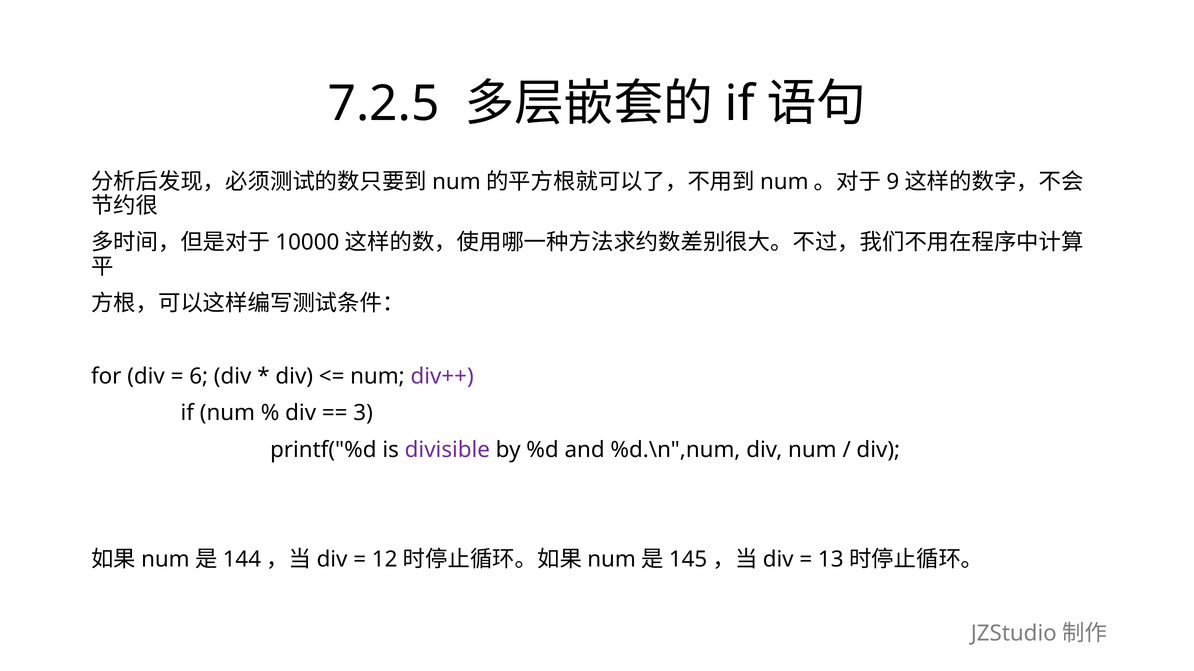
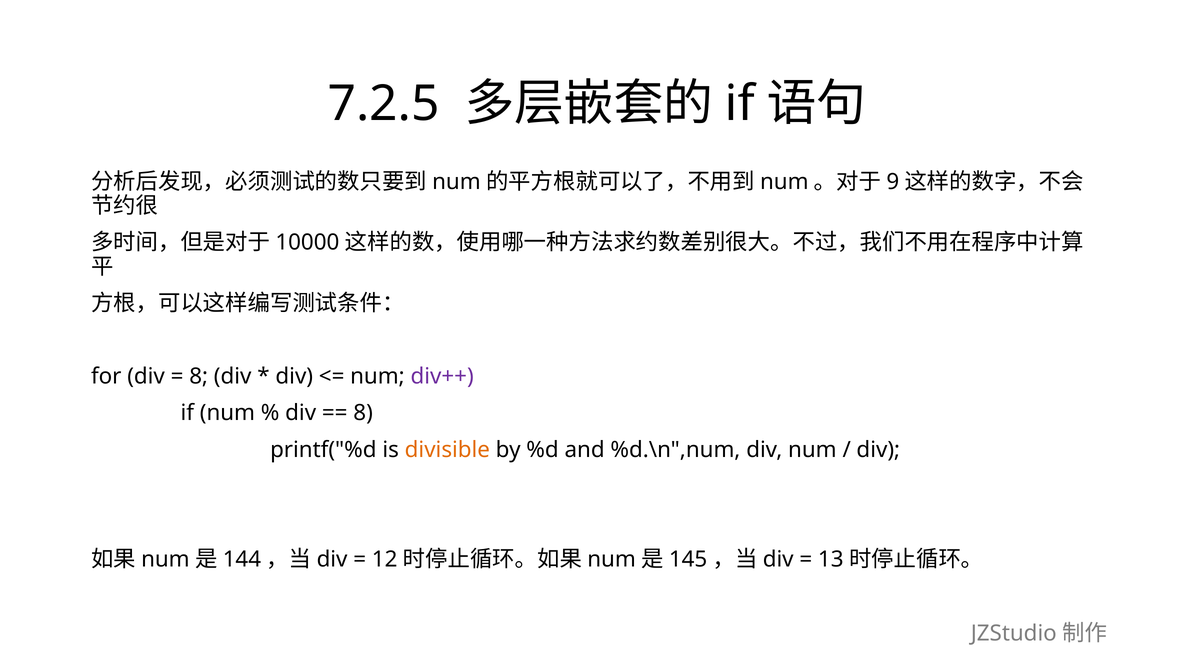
6 at (199, 377): 6 -> 8
3 at (363, 413): 3 -> 8
divisible colour: purple -> orange
